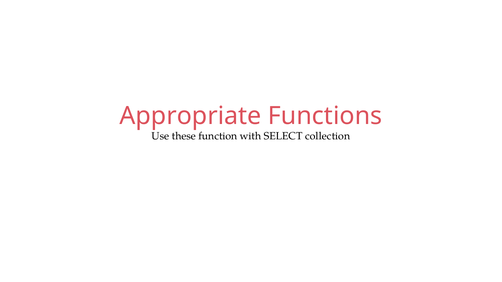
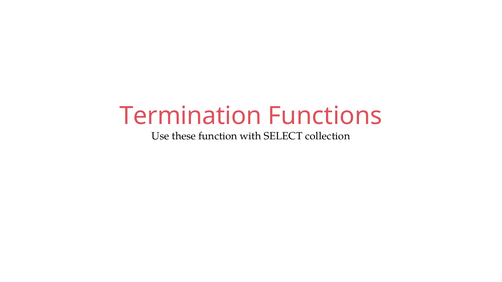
Appropriate: Appropriate -> Termination
